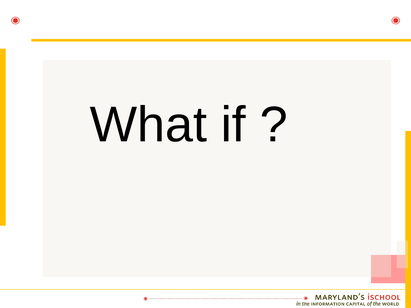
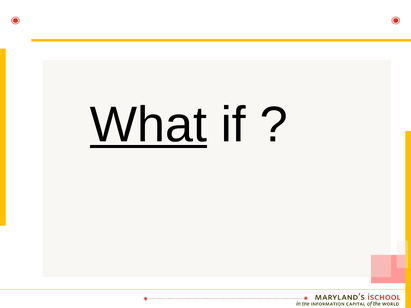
What underline: none -> present
